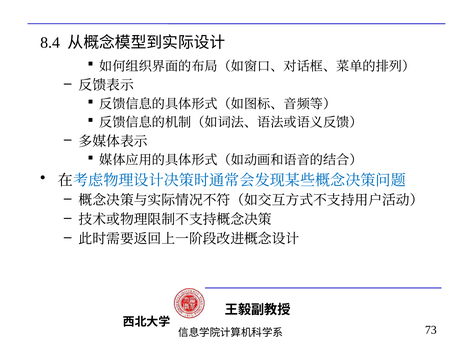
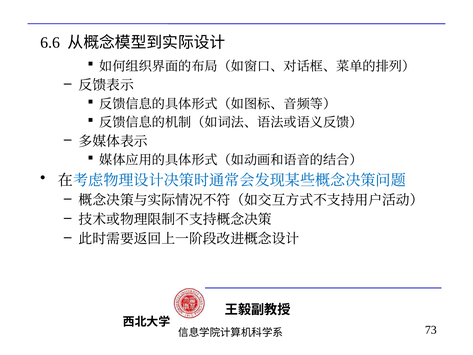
8.4: 8.4 -> 6.6
